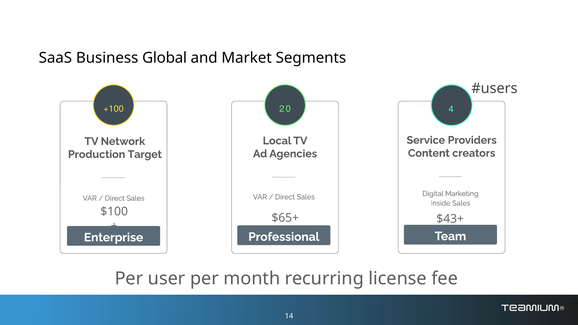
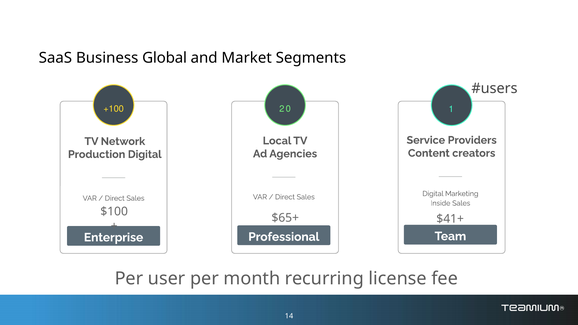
4: 4 -> 1
Production Target: Target -> Digital
$43+: $43+ -> $41+
